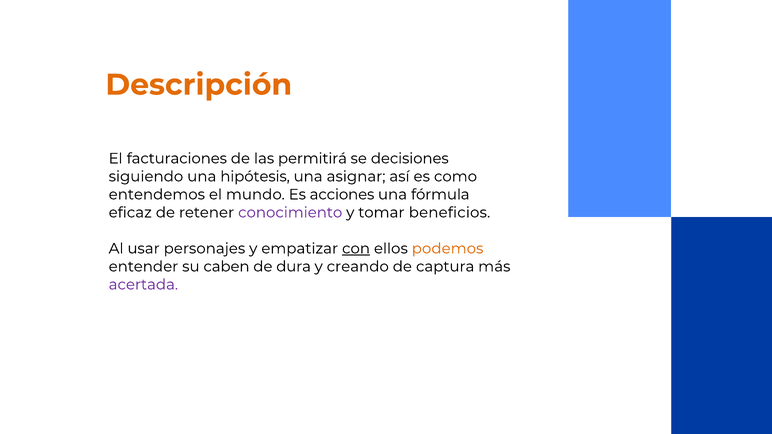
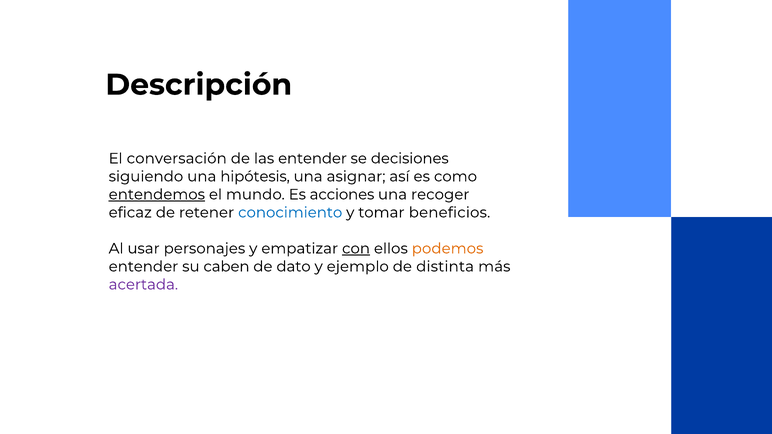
Descripción colour: orange -> black
facturaciones: facturaciones -> conversación
las permitirá: permitirá -> entender
entendemos underline: none -> present
fórmula: fórmula -> recoger
conocimiento colour: purple -> blue
dura: dura -> dato
creando: creando -> ejemplo
captura: captura -> distinta
